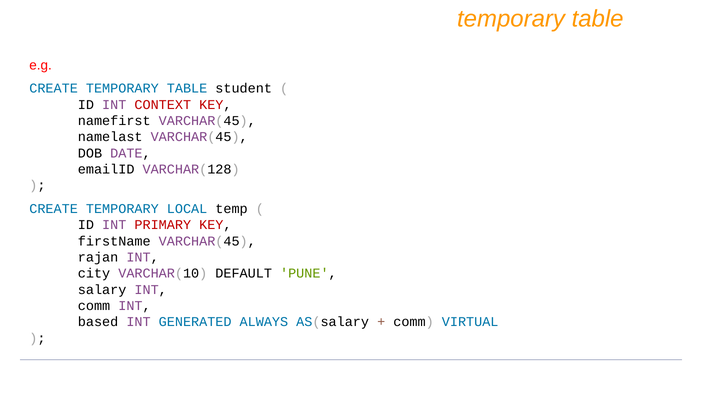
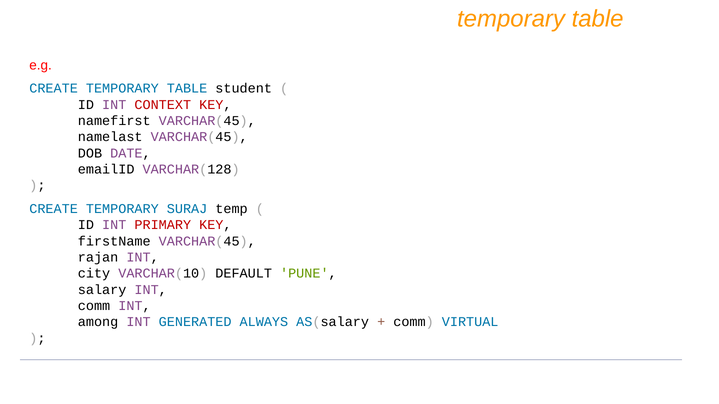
LOCAL: LOCAL -> SURAJ
based: based -> among
